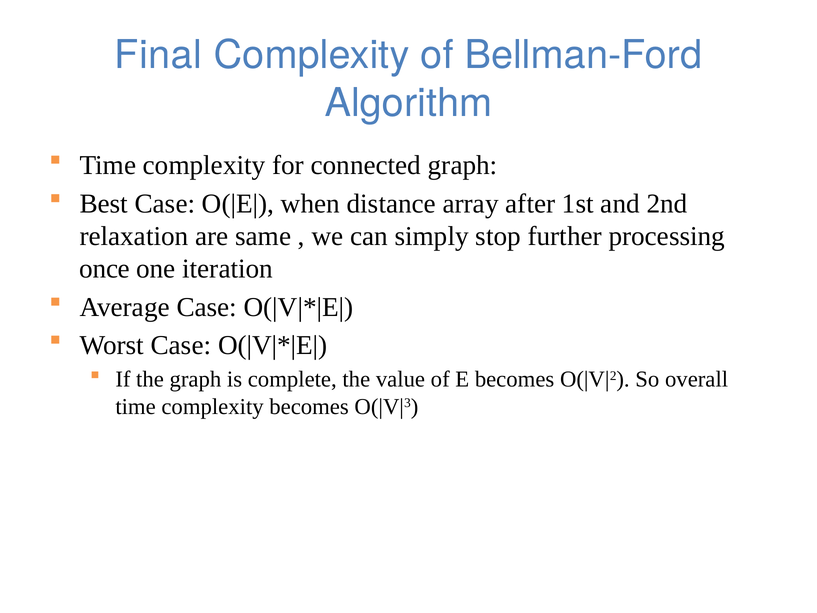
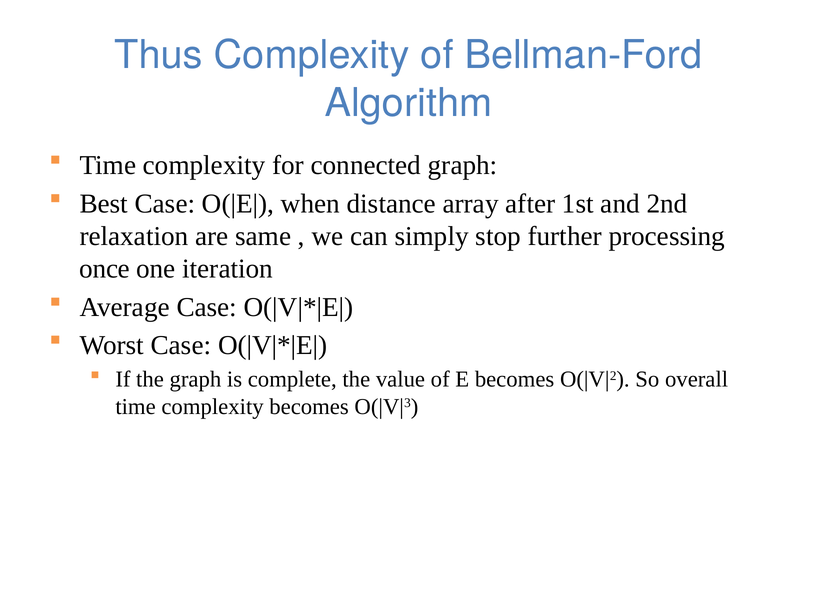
Final: Final -> Thus
